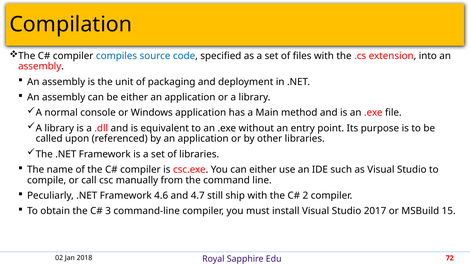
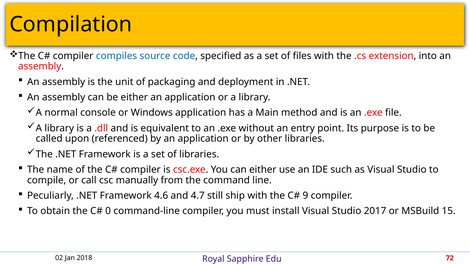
2: 2 -> 9
3: 3 -> 0
